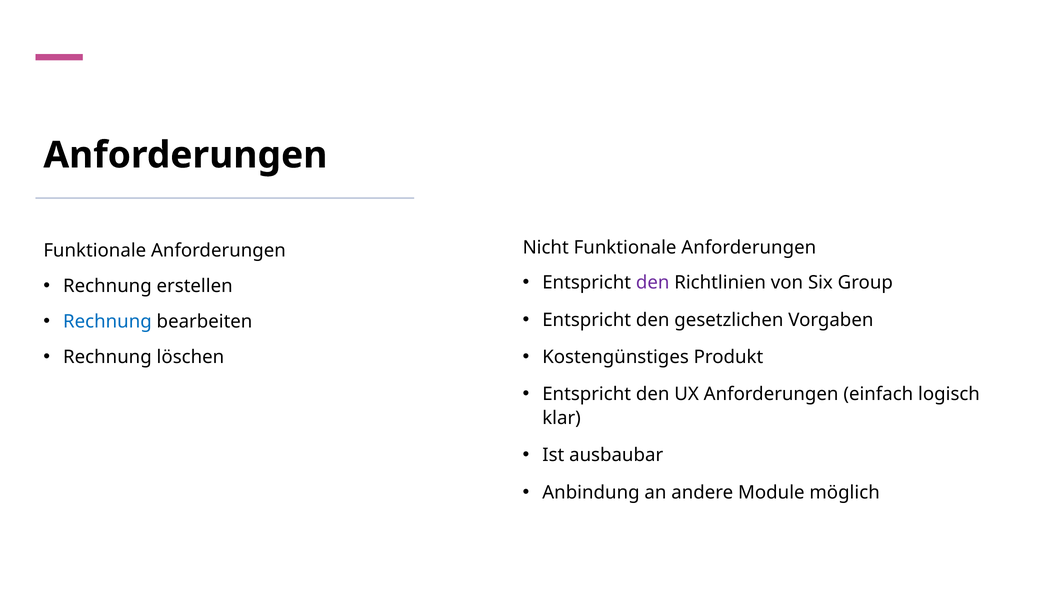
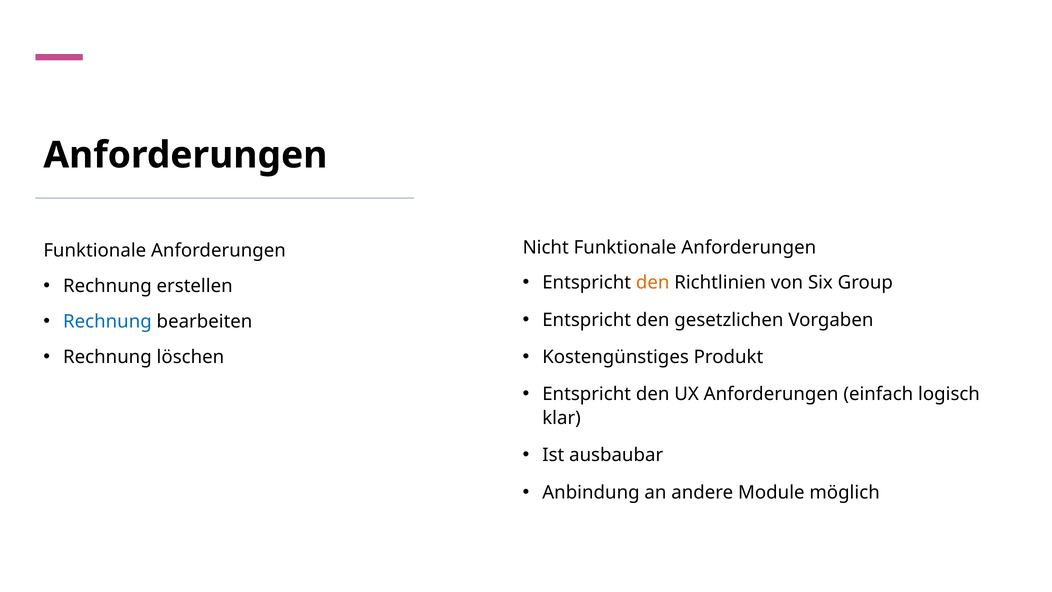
den at (653, 283) colour: purple -> orange
